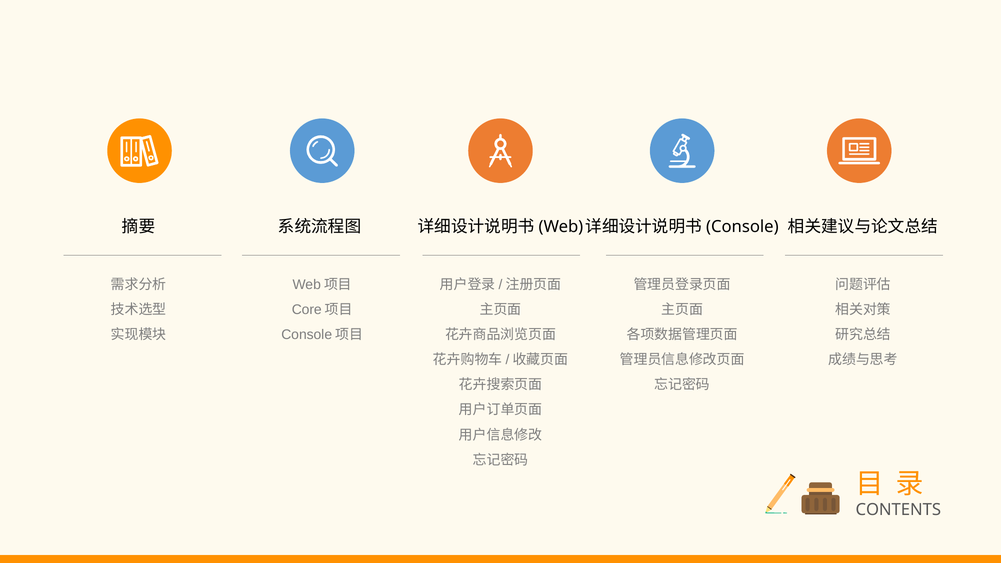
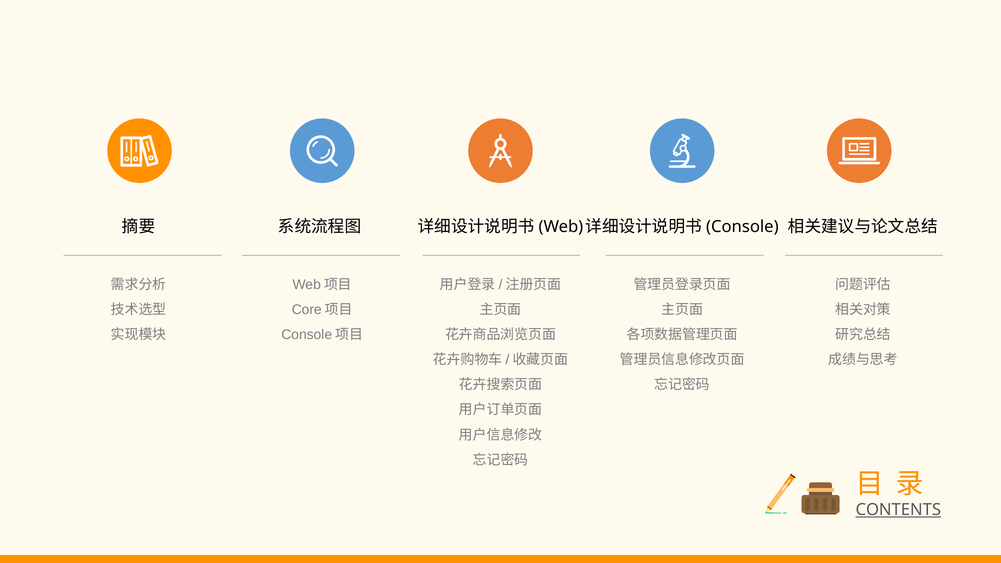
CONTENTS underline: none -> present
